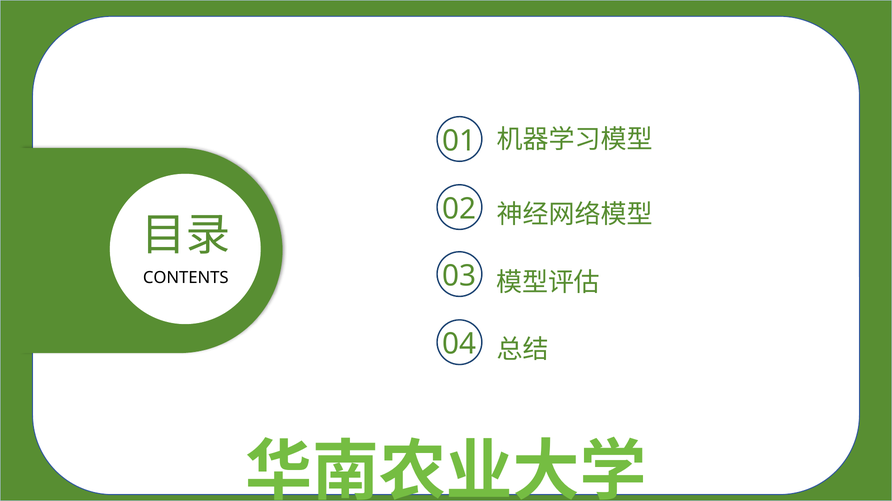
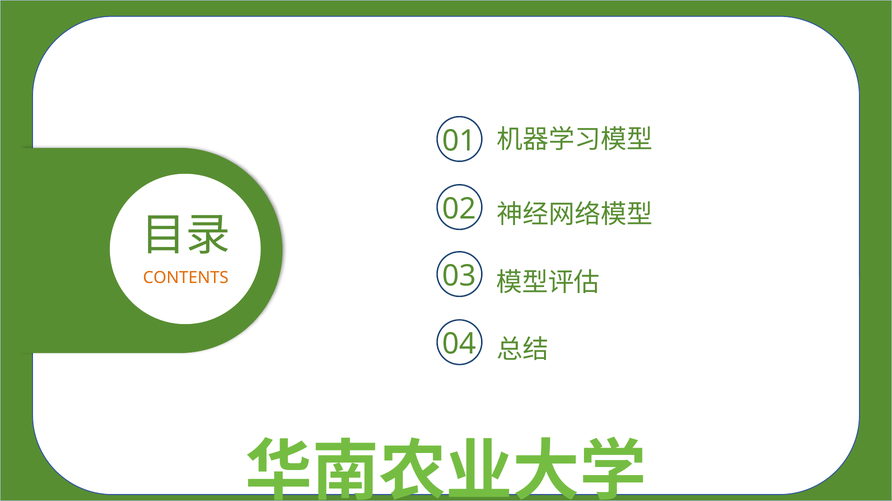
CONTENTS colour: black -> orange
